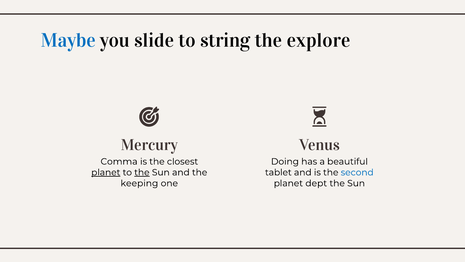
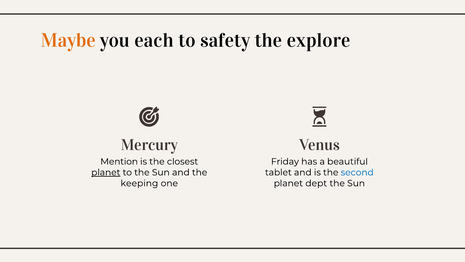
Maybe colour: blue -> orange
slide: slide -> each
string: string -> safety
Comma: Comma -> Mention
Doing: Doing -> Friday
the at (142, 172) underline: present -> none
